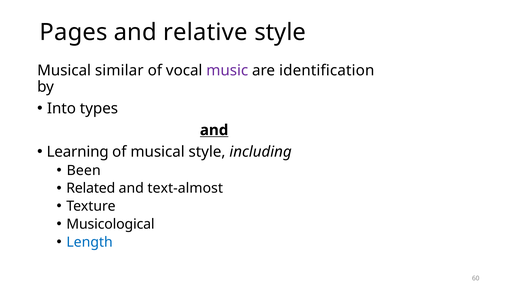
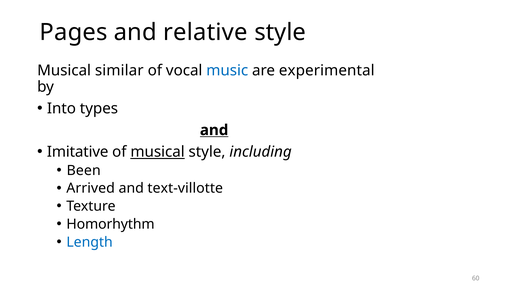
music colour: purple -> blue
identification: identification -> experimental
Learning: Learning -> Imitative
musical at (158, 152) underline: none -> present
Related: Related -> Arrived
text-almost: text-almost -> text-villotte
Musicological: Musicological -> Homorhythm
